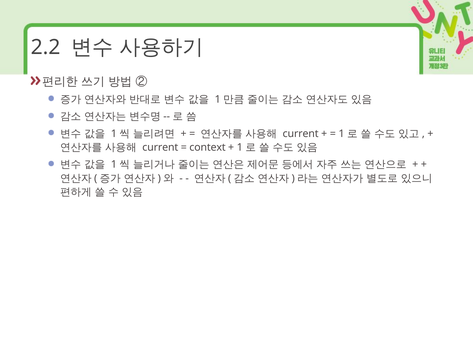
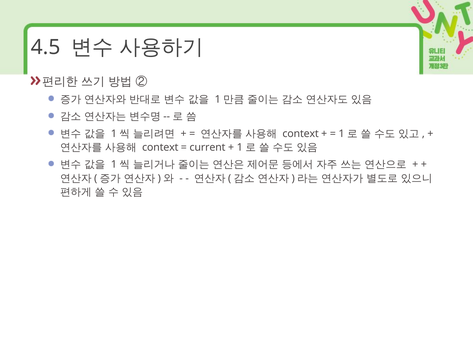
2.2: 2.2 -> 4.5
current at (301, 134): current -> context
current at (160, 148): current -> context
context: context -> current
